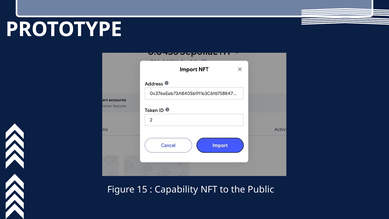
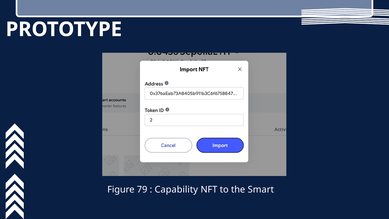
15: 15 -> 79
Public: Public -> Smart
